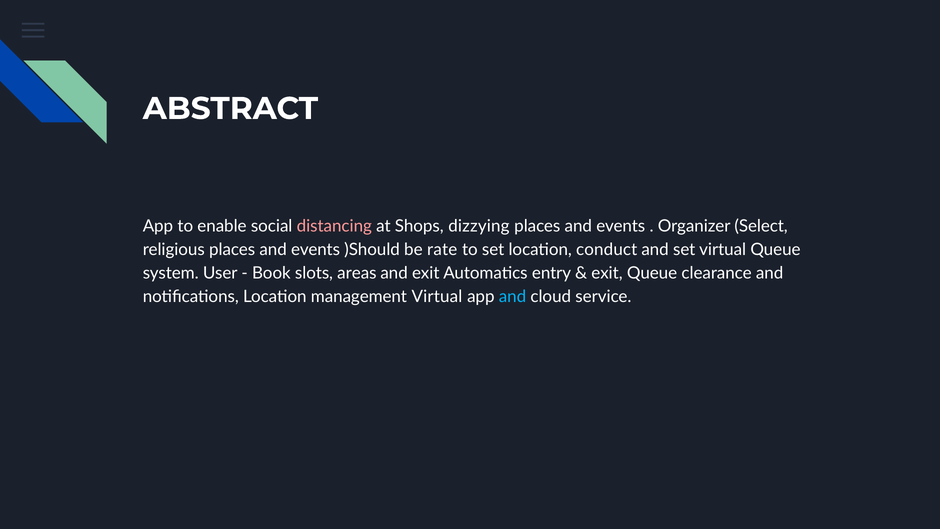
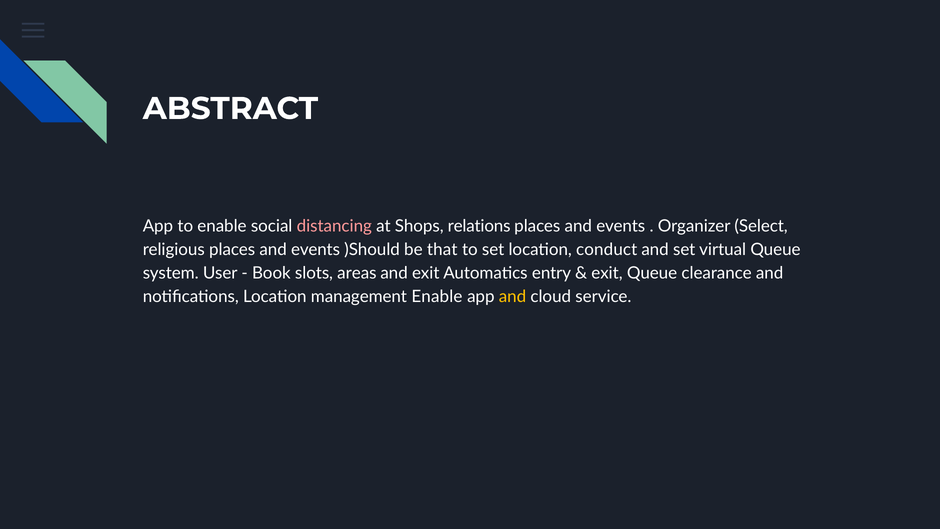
dizzying: dizzying -> relations
rate: rate -> that
management Virtual: Virtual -> Enable
and at (512, 296) colour: light blue -> yellow
